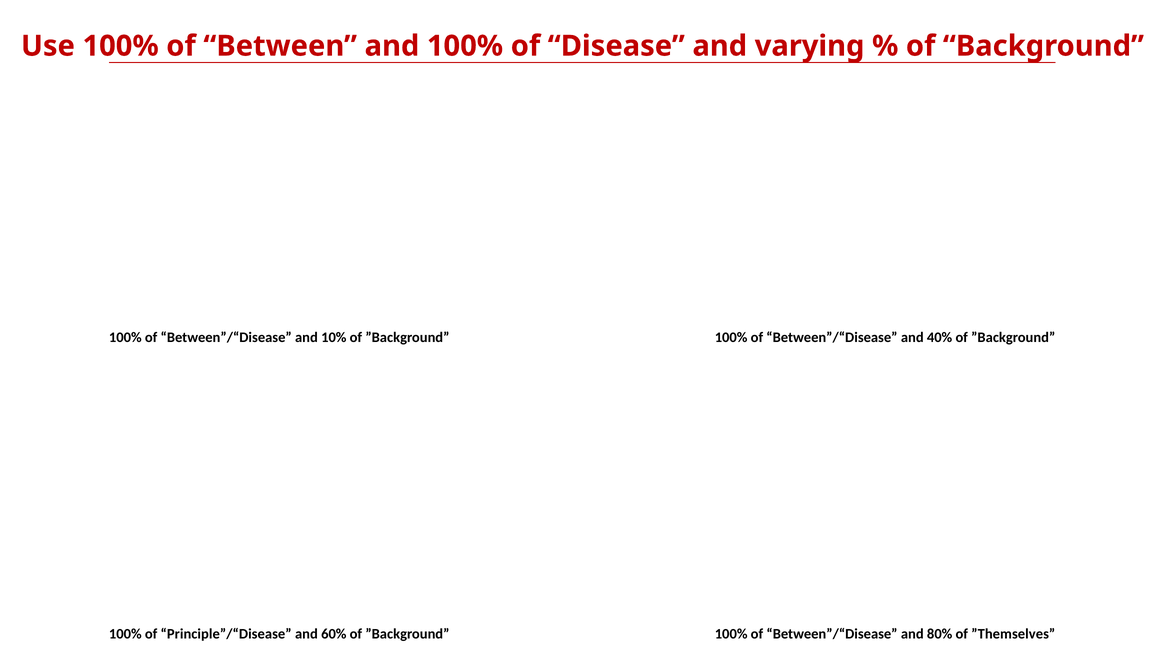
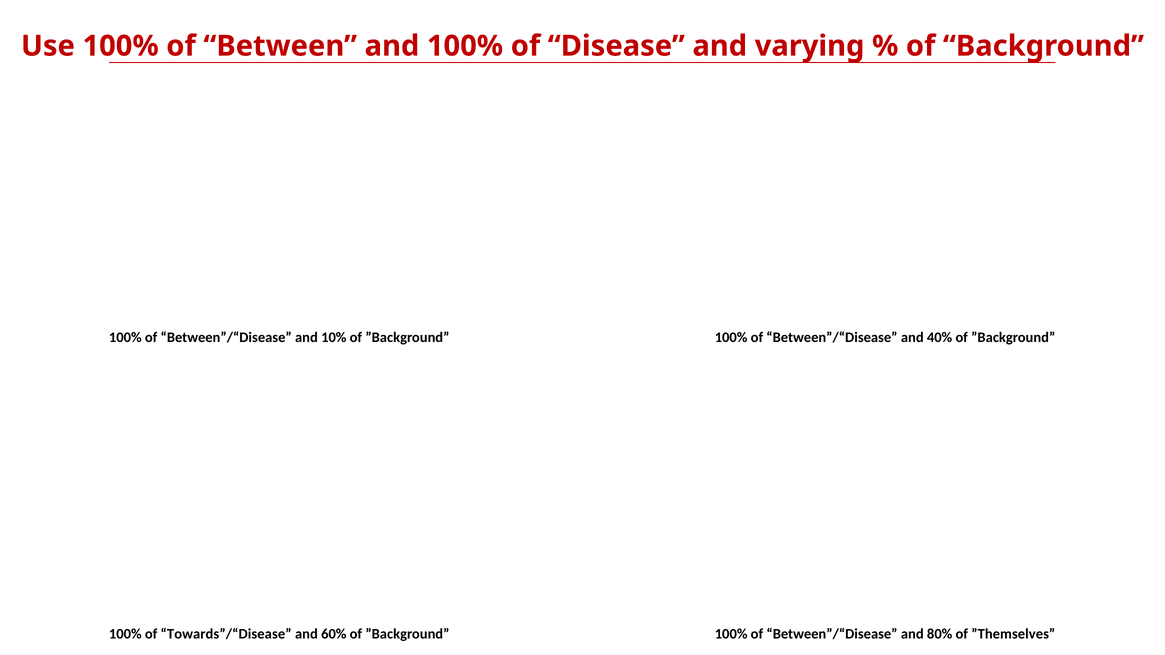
Principle”/“Disease: Principle”/“Disease -> Towards”/“Disease
